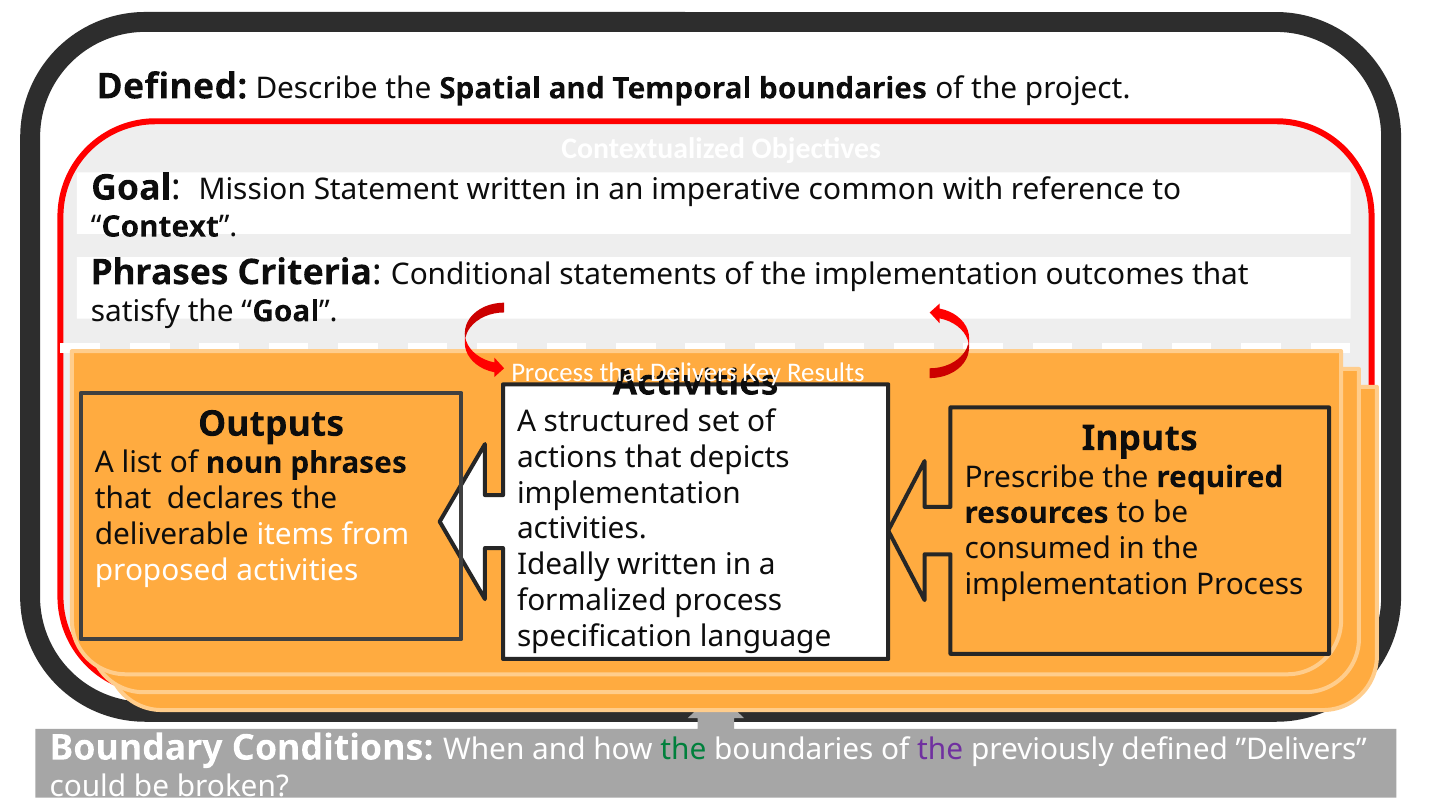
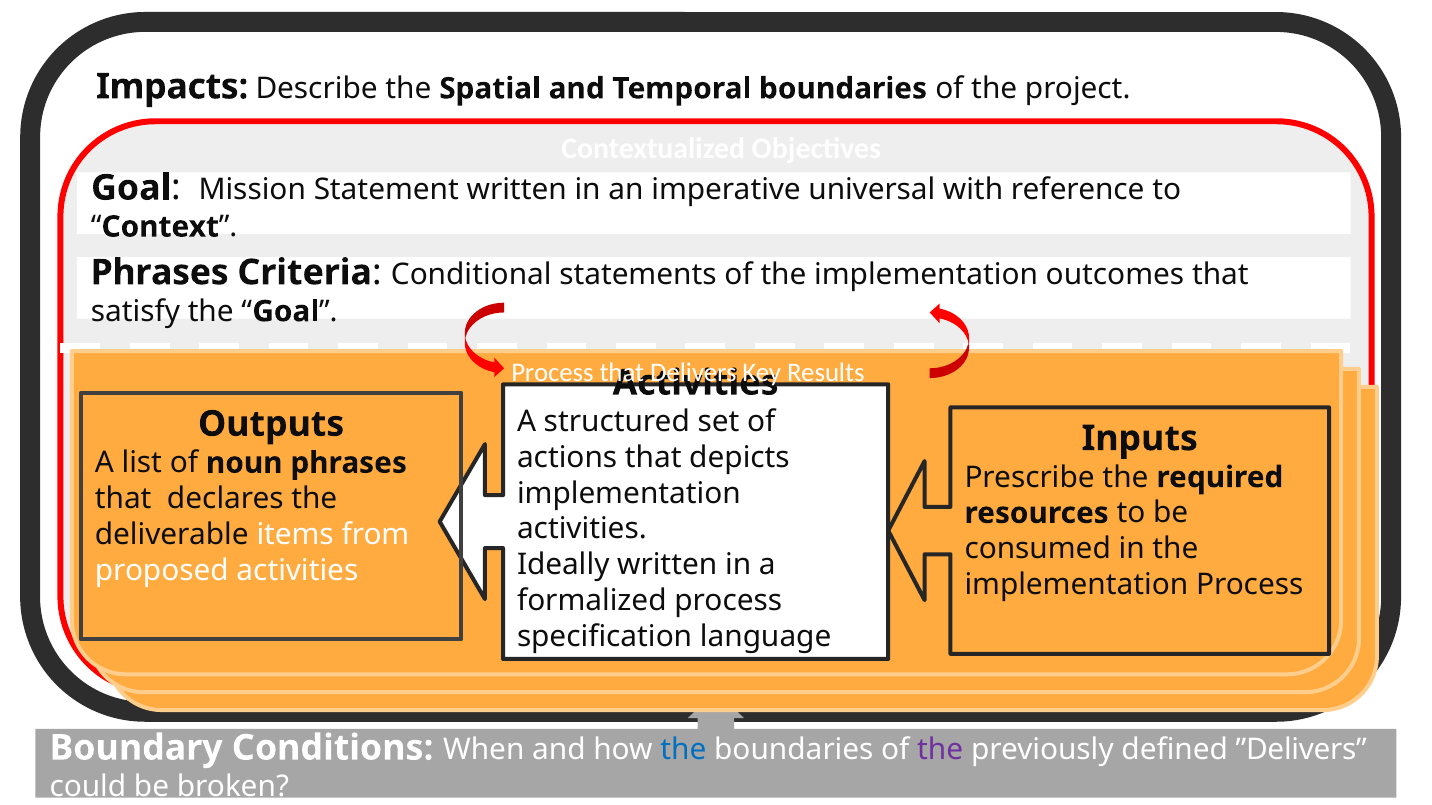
Defined at (172, 87): Defined -> Impacts
common: common -> universal
the at (683, 750) colour: green -> blue
